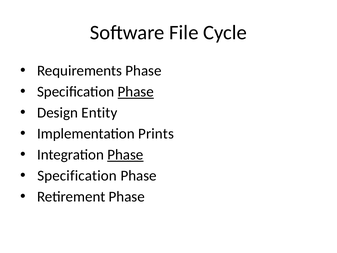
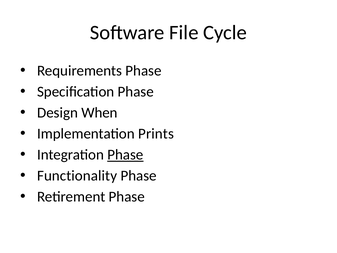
Phase at (136, 92) underline: present -> none
Entity: Entity -> When
Specification at (77, 176): Specification -> Functionality
